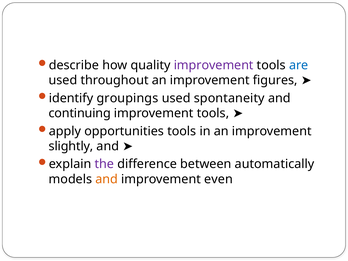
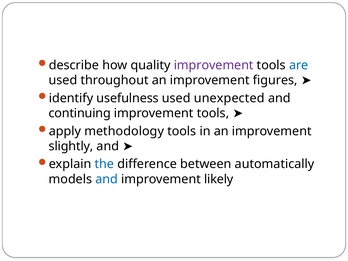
groupings: groupings -> usefulness
spontaneity: spontaneity -> unexpected
opportunities: opportunities -> methodology
the colour: purple -> blue
and at (107, 179) colour: orange -> blue
even: even -> likely
